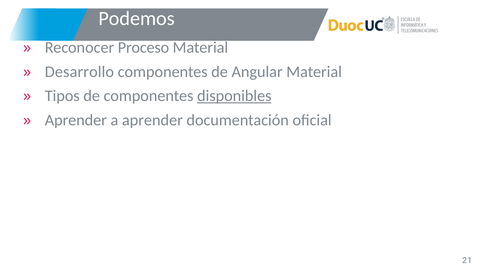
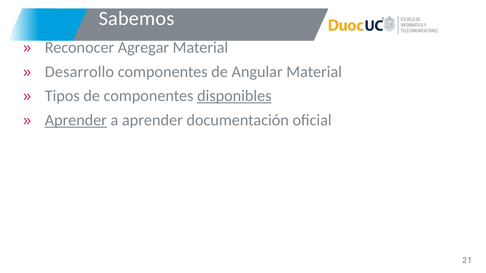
Podemos: Podemos -> Sabemos
Proceso: Proceso -> Agregar
Aprender at (76, 120) underline: none -> present
